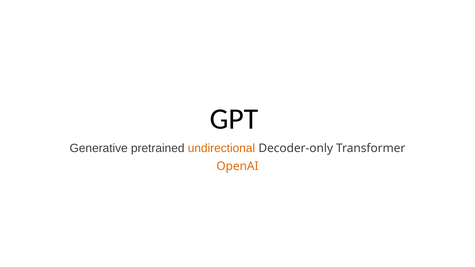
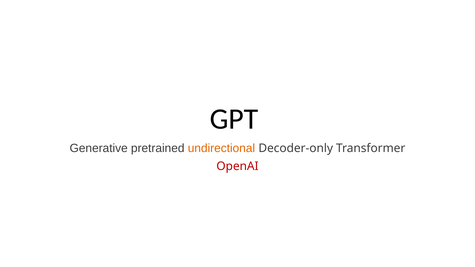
OpenAI colour: orange -> red
